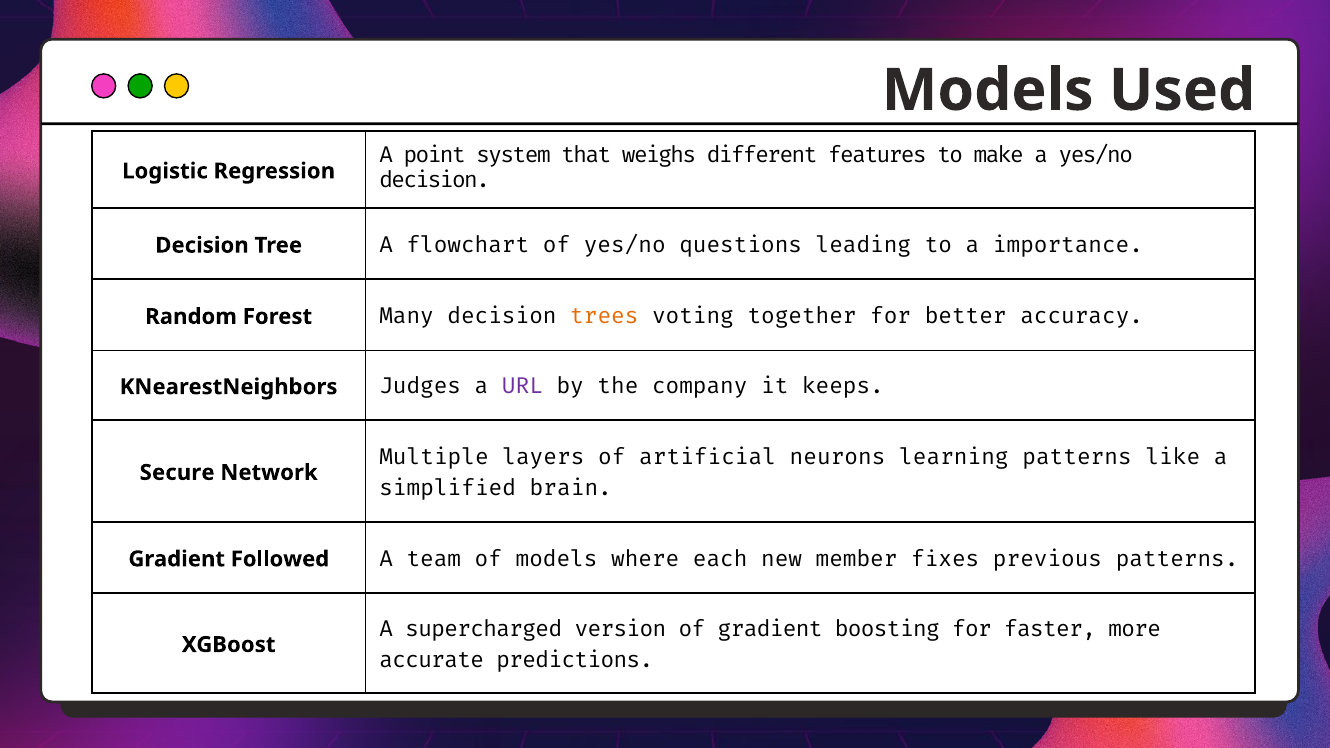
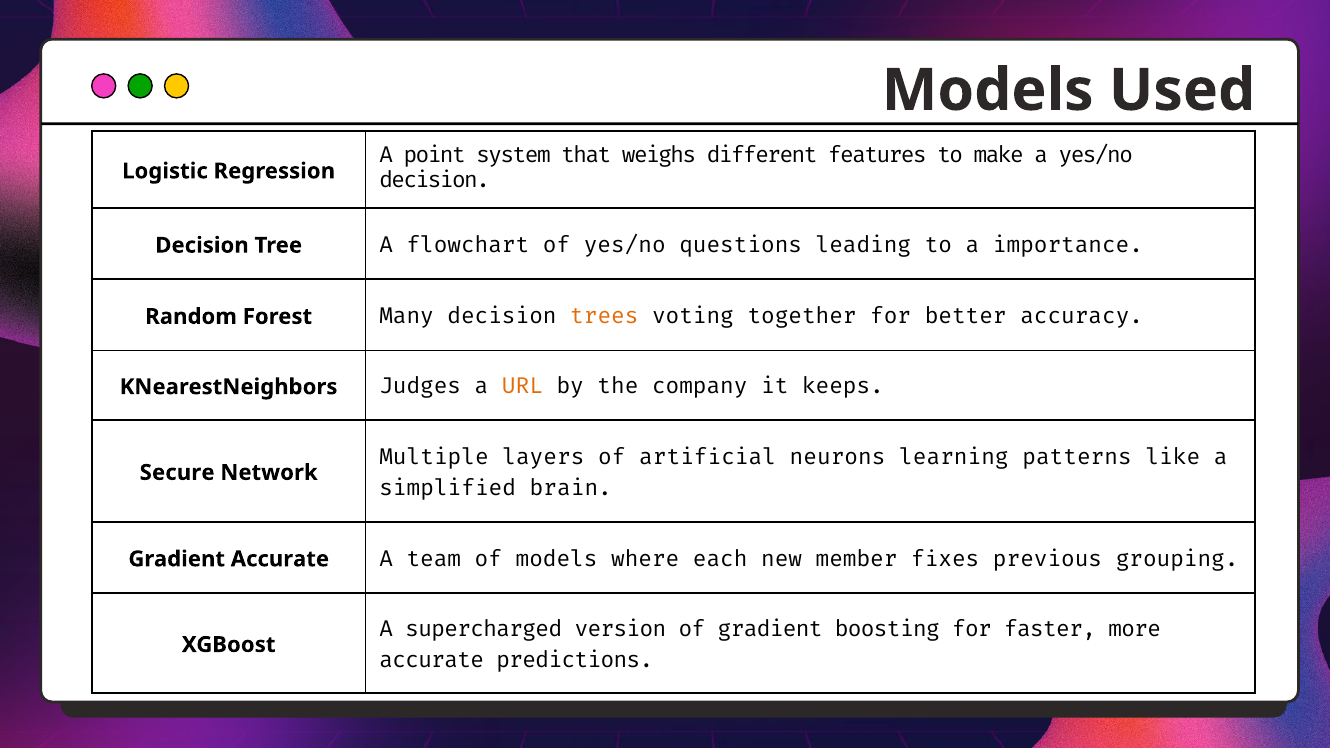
URL colour: purple -> orange
Gradient Followed: Followed -> Accurate
previous patterns: patterns -> grouping
